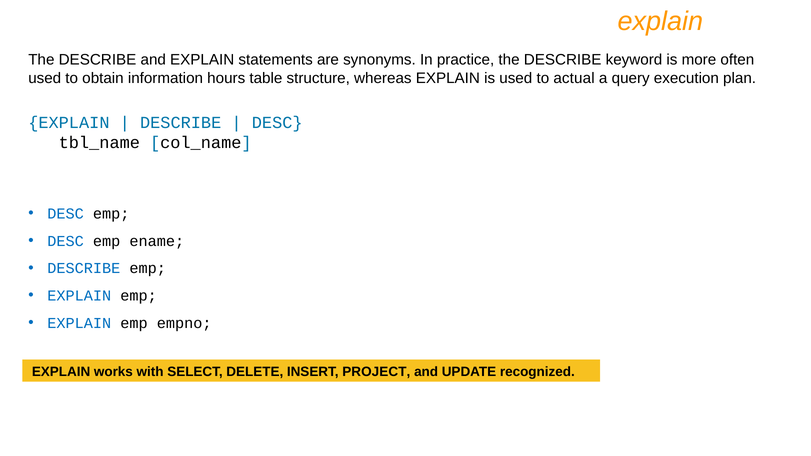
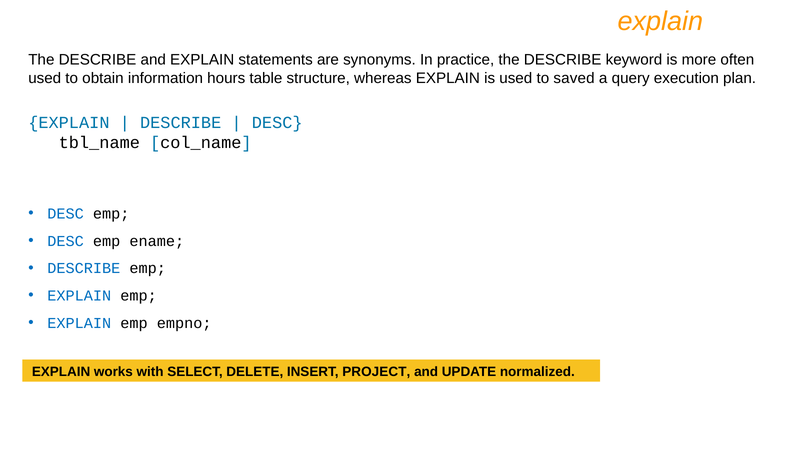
actual: actual -> saved
recognized: recognized -> normalized
